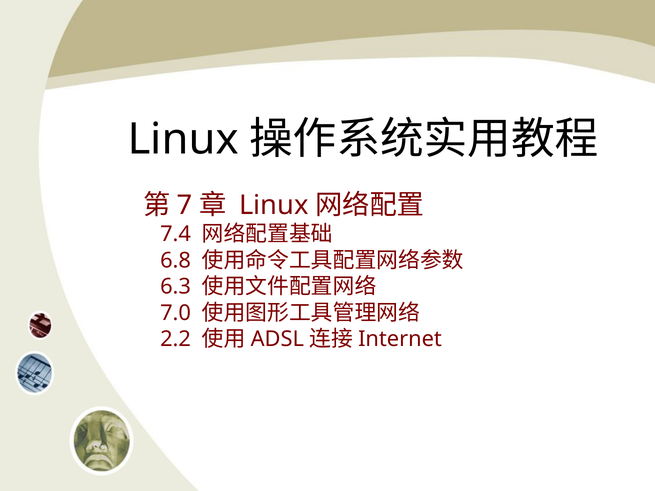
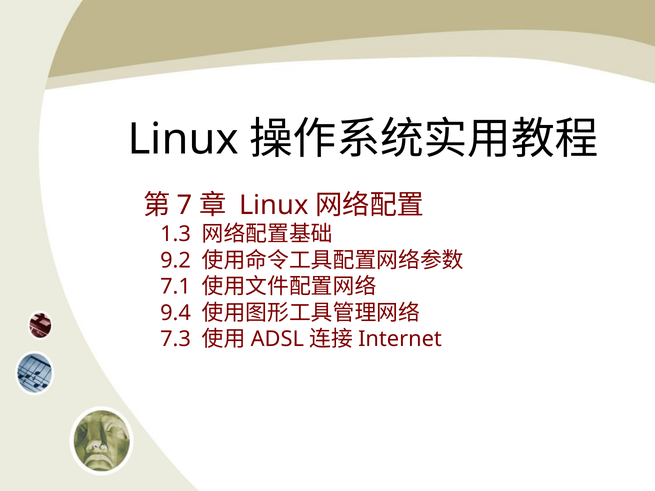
7.4: 7.4 -> 1.3
6.8: 6.8 -> 9.2
6.3: 6.3 -> 7.1
7.0: 7.0 -> 9.4
2.2: 2.2 -> 7.3
